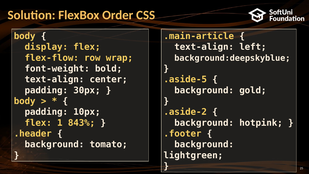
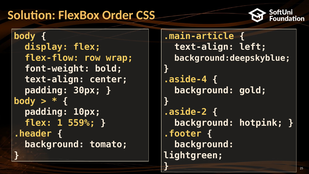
.aside-5: .aside-5 -> .aside-4
843%: 843% -> 559%
